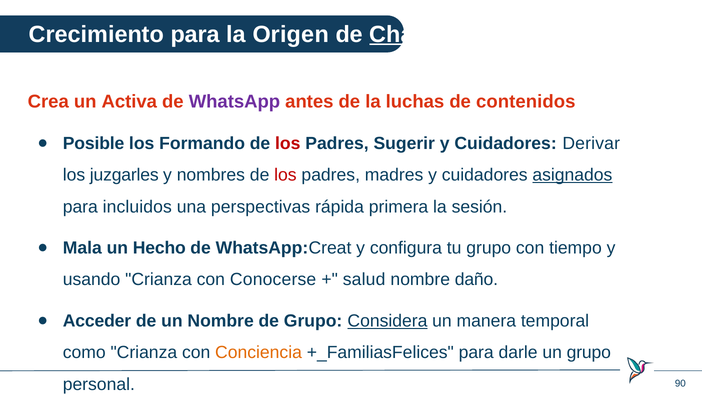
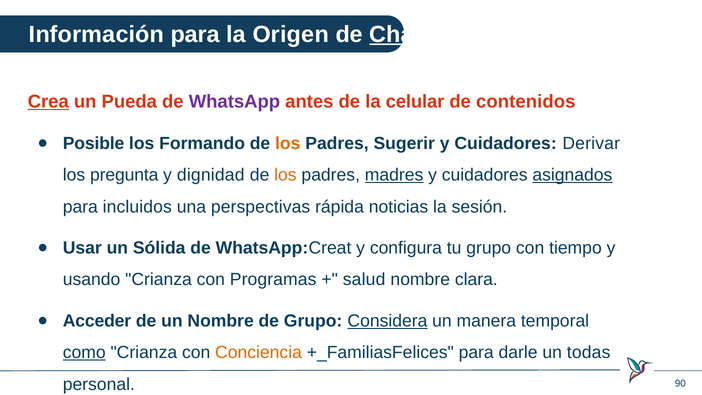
Crecimiento: Crecimiento -> Información
Crea underline: none -> present
Activa: Activa -> Pueda
luchas: luchas -> celular
los at (288, 144) colour: red -> orange
juzgarles: juzgarles -> pregunta
nombres: nombres -> dignidad
los at (285, 175) colour: red -> orange
madres underline: none -> present
primera: primera -> noticias
Mala: Mala -> Usar
Hecho: Hecho -> Sólida
Conocerse: Conocerse -> Programas
daño: daño -> clara
como underline: none -> present
un grupo: grupo -> todas
